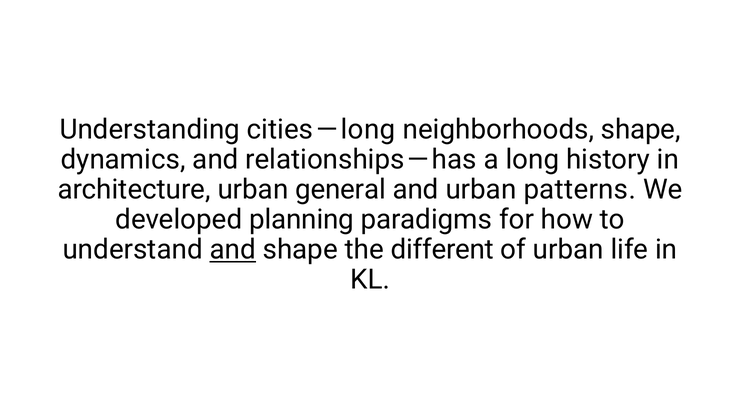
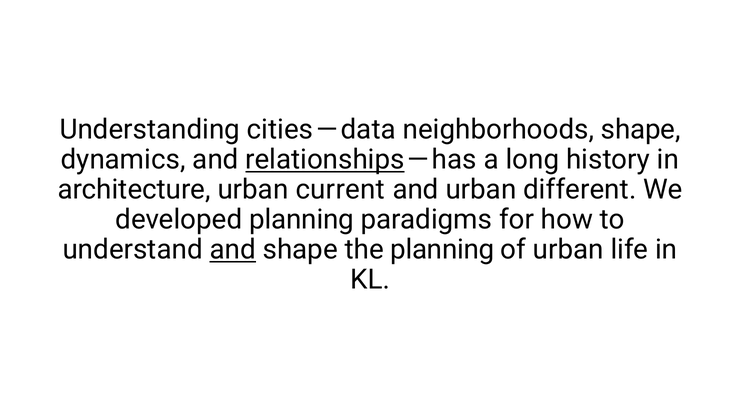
long at (368, 130): long -> data
relationships underline: none -> present
general: general -> current
patterns: patterns -> different
the different: different -> planning
